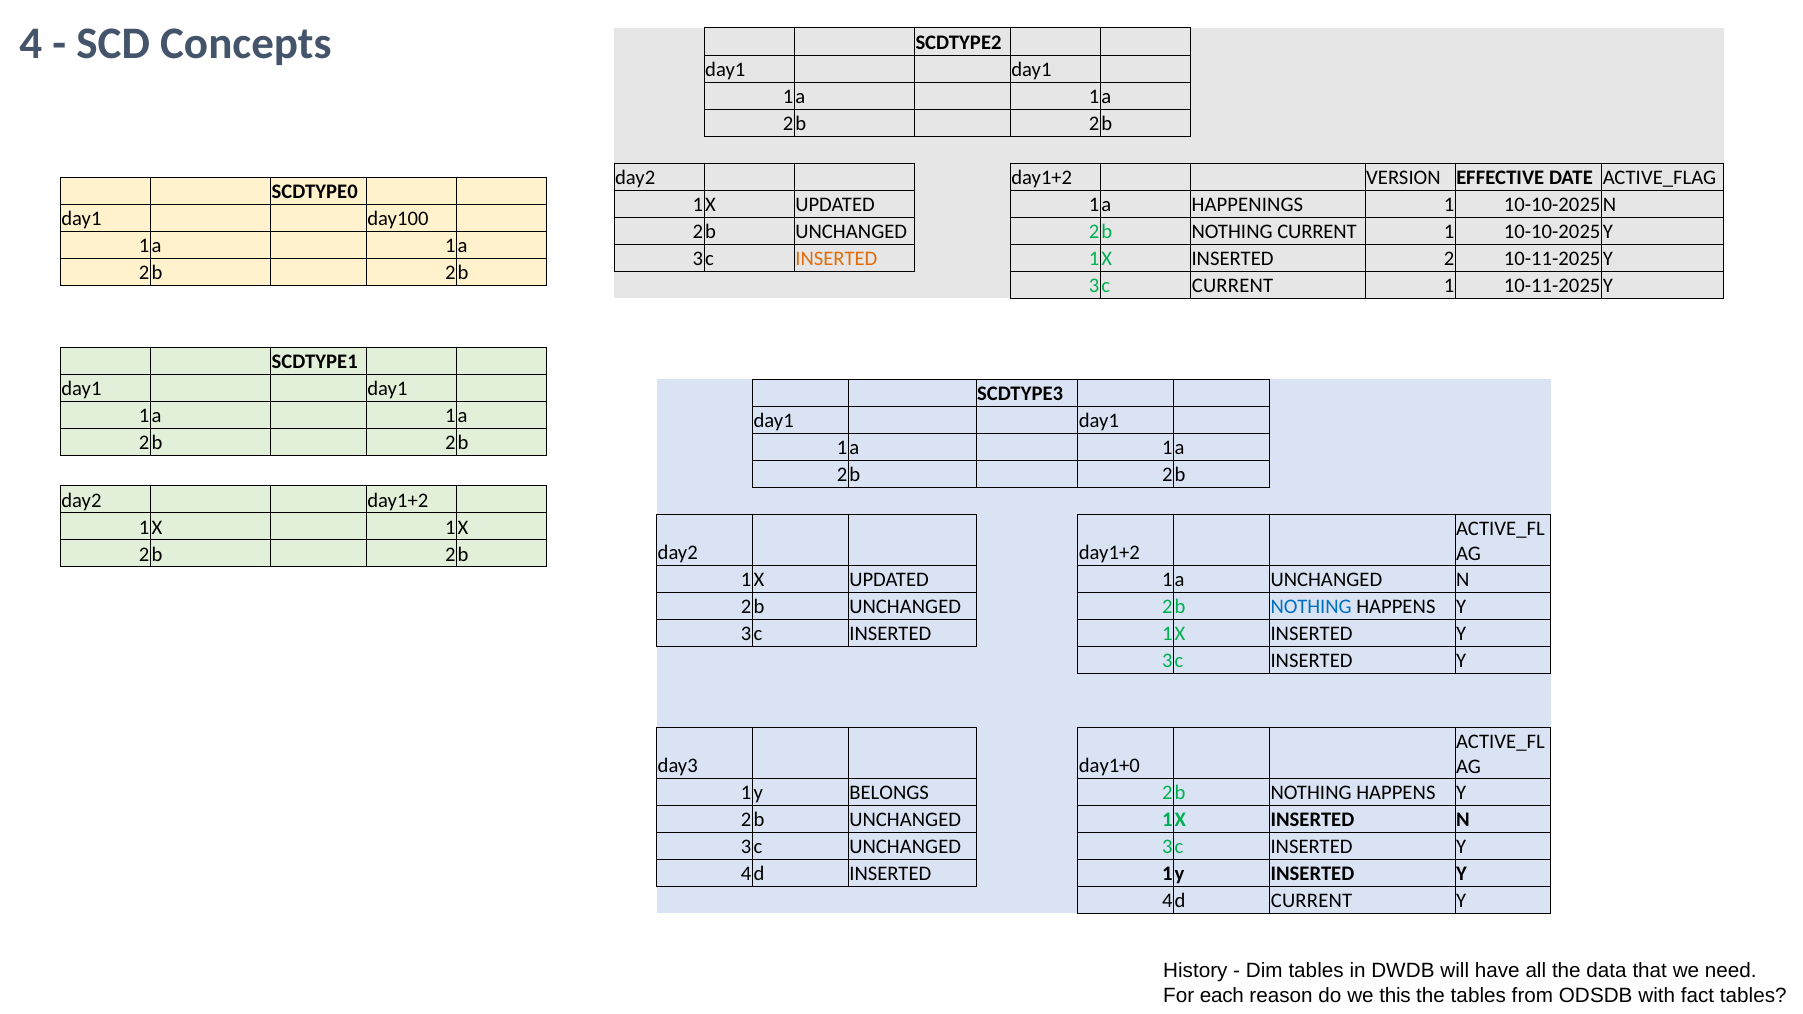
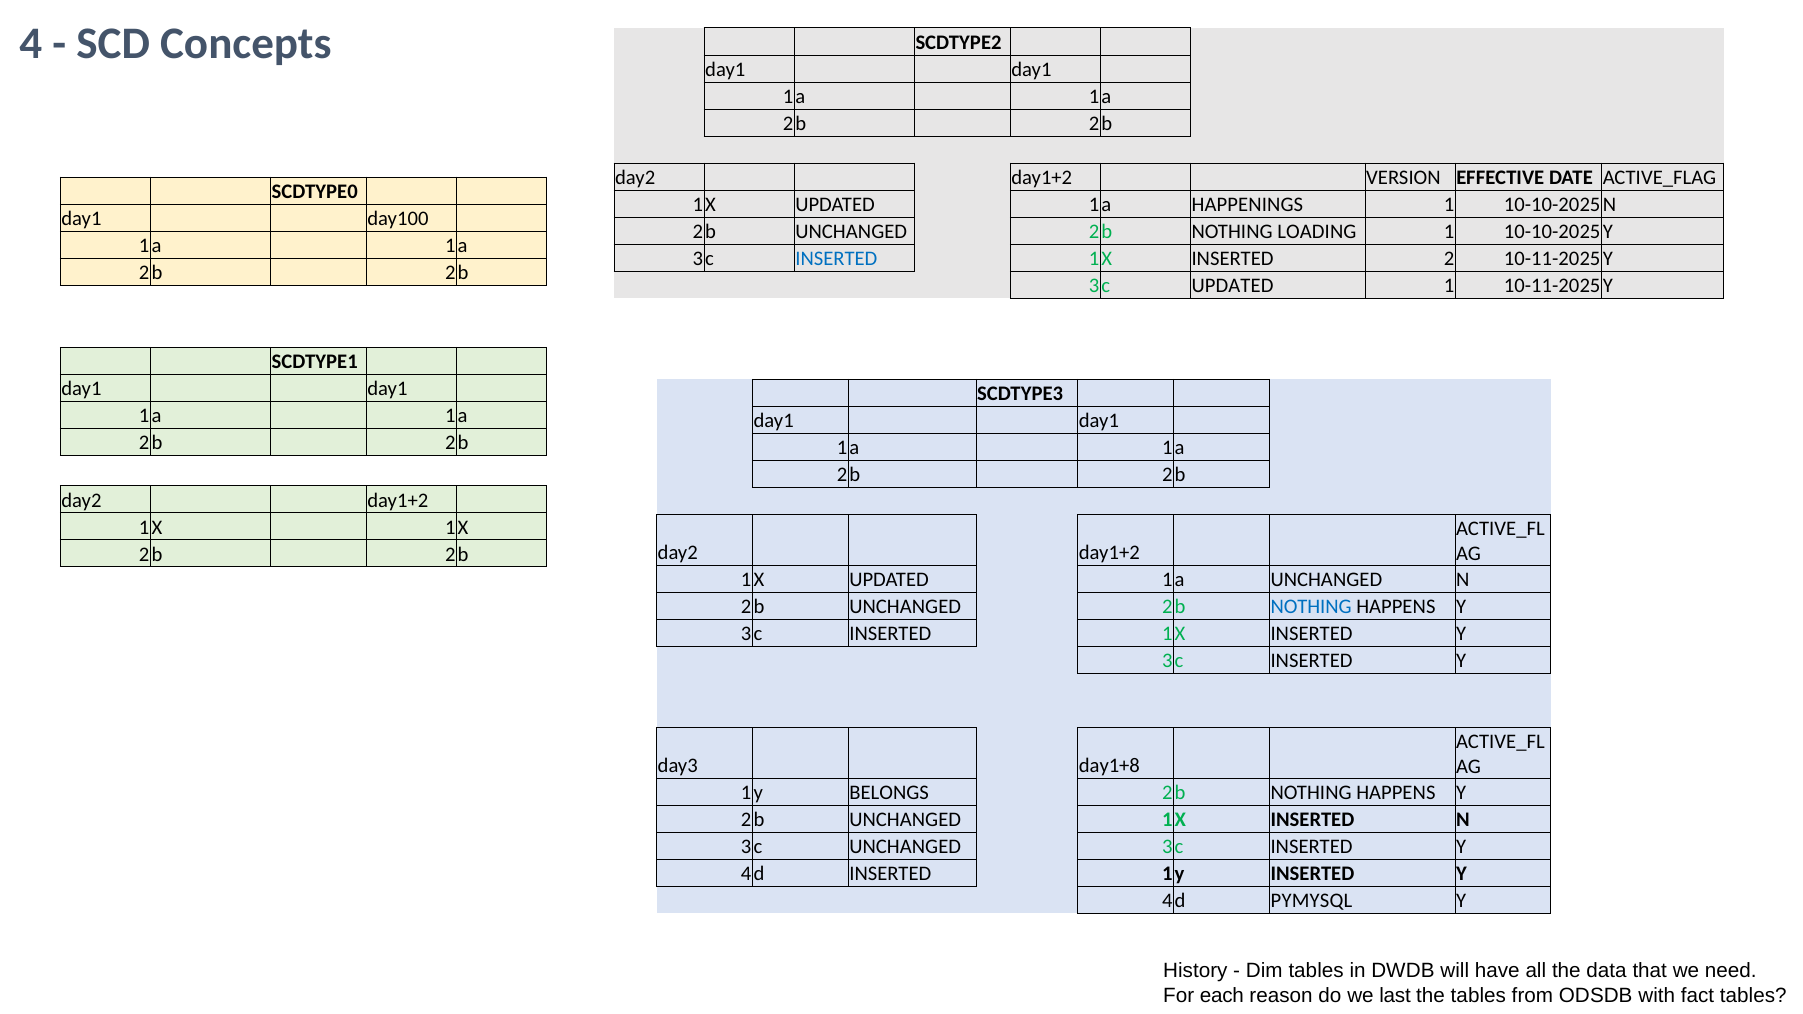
NOTHING CURRENT: CURRENT -> LOADING
INSERTED at (836, 259) colour: orange -> blue
CURRENT at (1232, 286): CURRENT -> UPDATED
day1+0: day1+0 -> day1+8
CURRENT at (1311, 901): CURRENT -> PYMYSQL
this: this -> last
